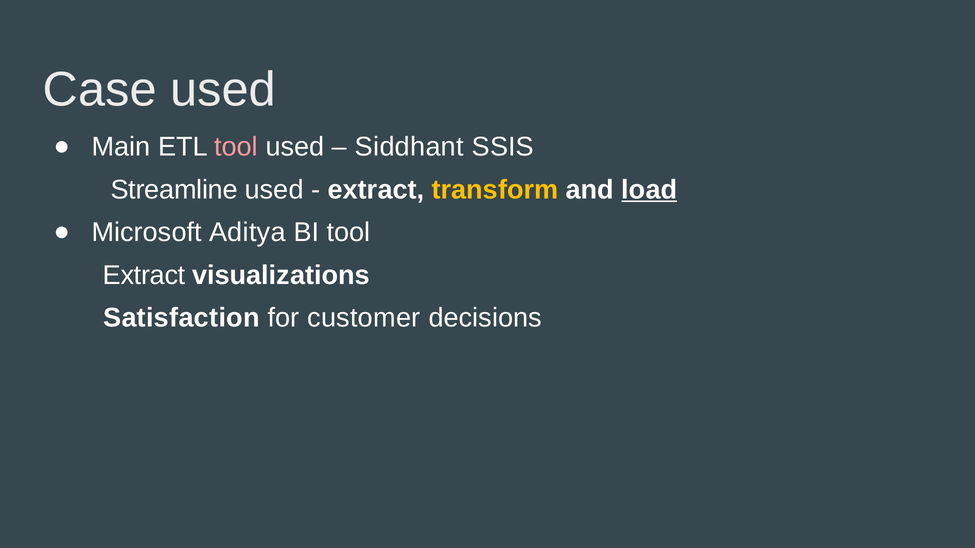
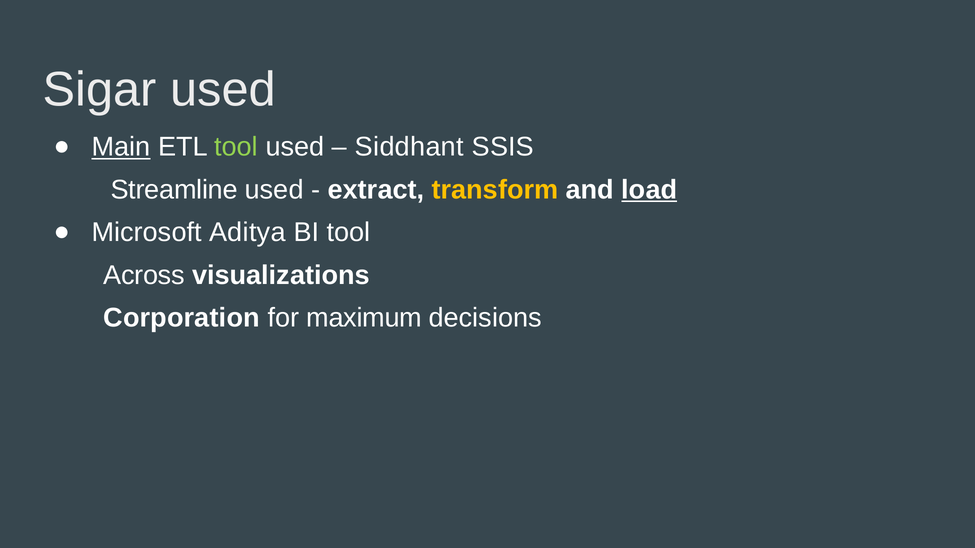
Case: Case -> Sigar
Main underline: none -> present
tool at (236, 147) colour: pink -> light green
Extract at (144, 275): Extract -> Across
Satisfaction: Satisfaction -> Corporation
customer: customer -> maximum
